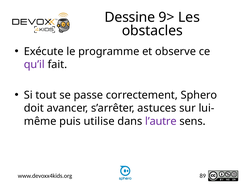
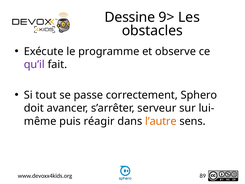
astuces: astuces -> serveur
utilise: utilise -> réagir
l’autre colour: purple -> orange
